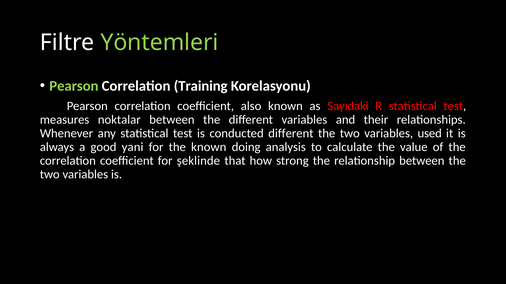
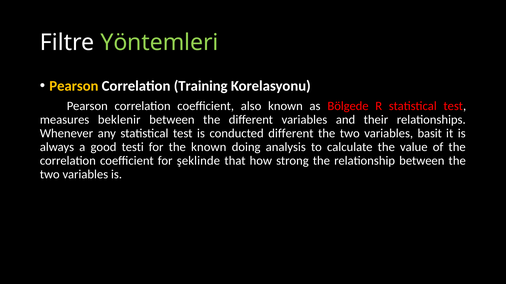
Pearson at (74, 86) colour: light green -> yellow
Sayıdaki: Sayıdaki -> Bölgede
noktalar: noktalar -> beklenir
used: used -> basit
yani: yani -> testi
